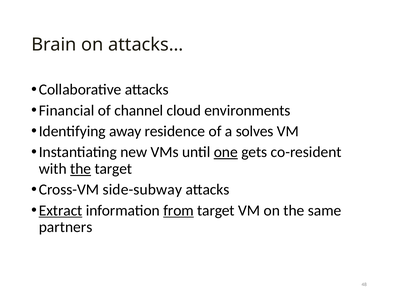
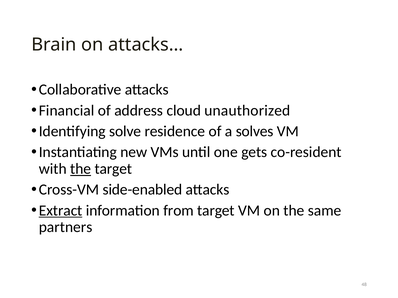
channel: channel -> address
environments: environments -> unauthorized
away: away -> solve
one underline: present -> none
side-subway: side-subway -> side-enabled
from underline: present -> none
